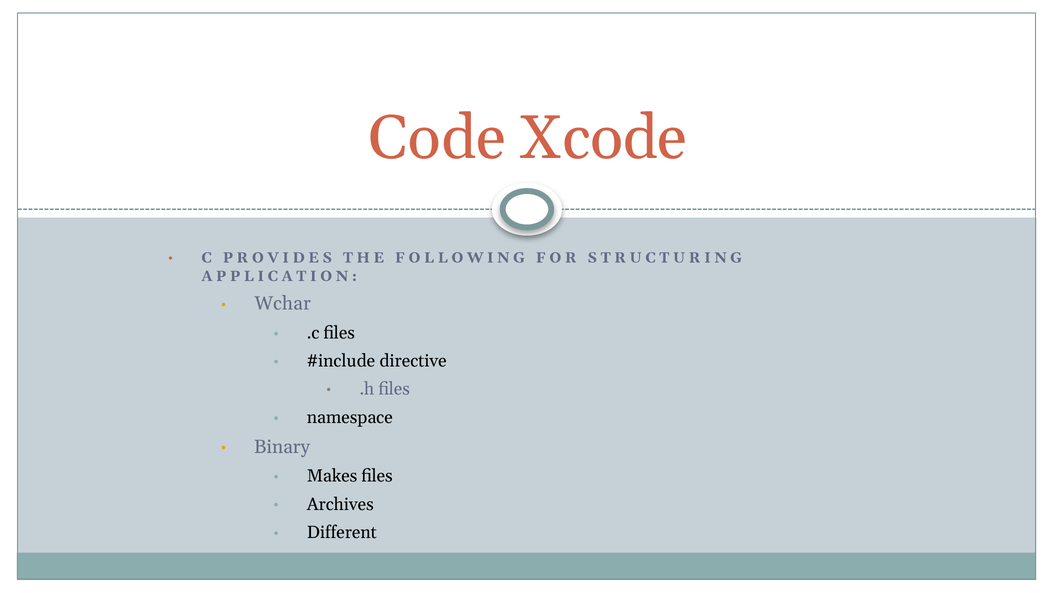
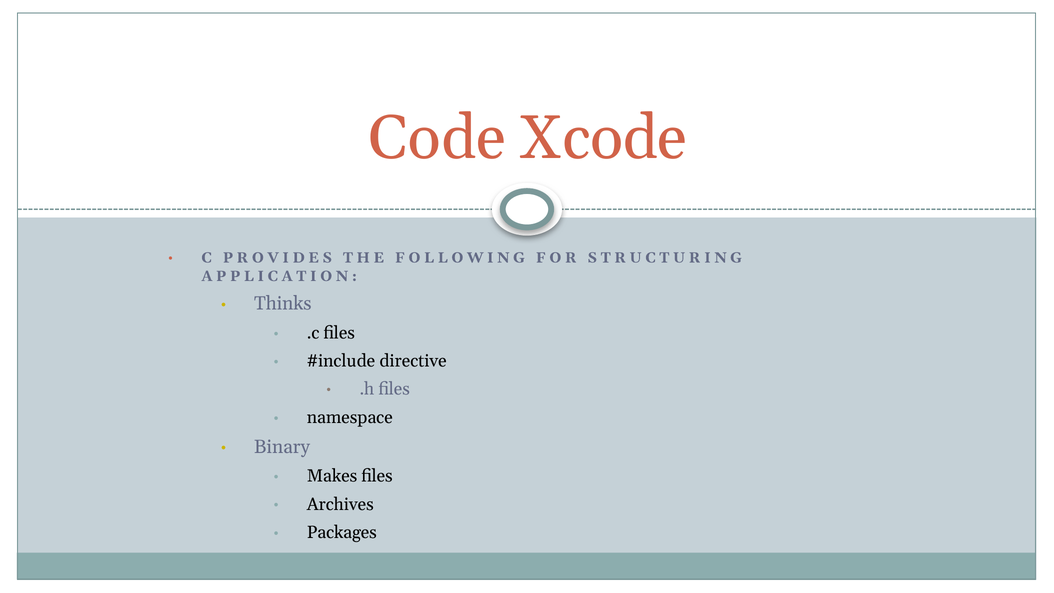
Wchar: Wchar -> Thinks
Different: Different -> Packages
